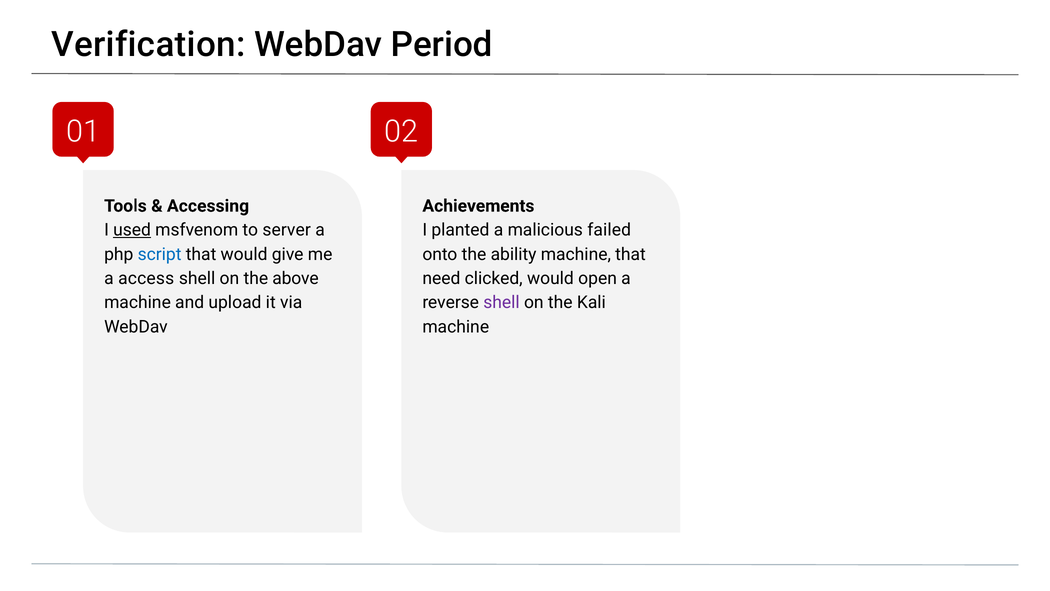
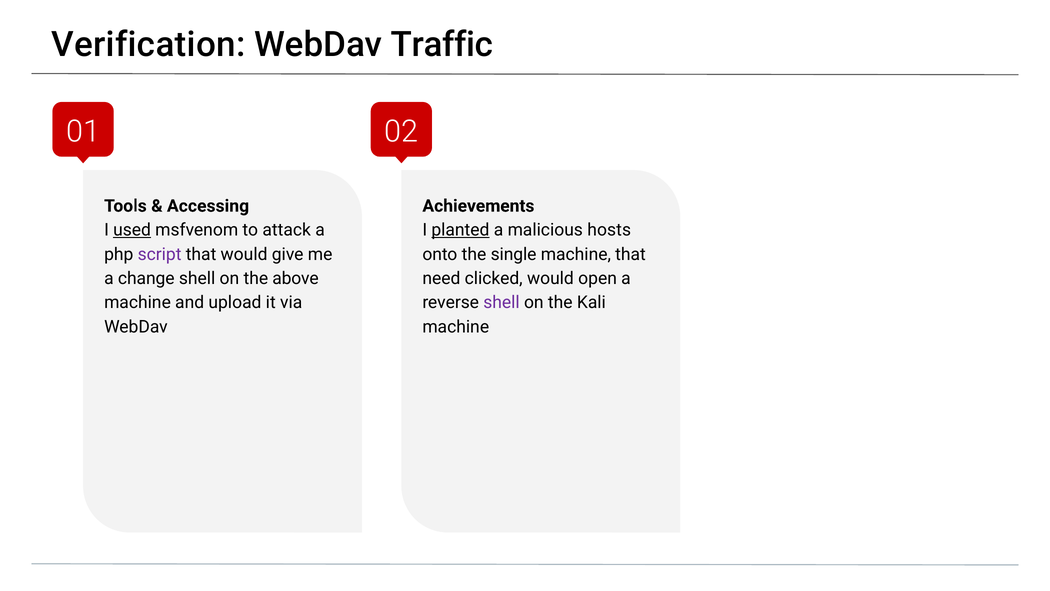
Period: Period -> Traffic
server: server -> attack
planted underline: none -> present
failed: failed -> hosts
script colour: blue -> purple
ability: ability -> single
access: access -> change
